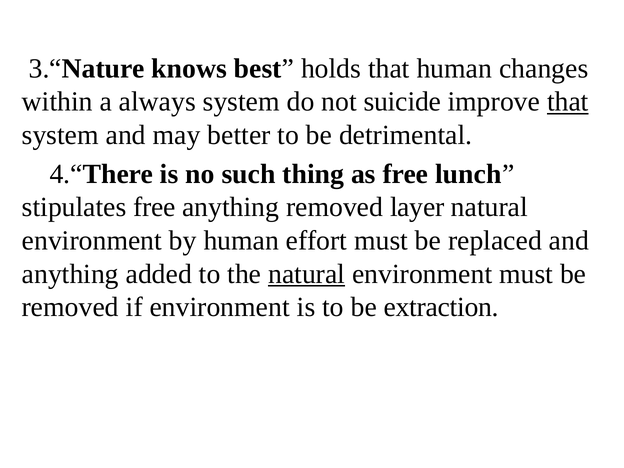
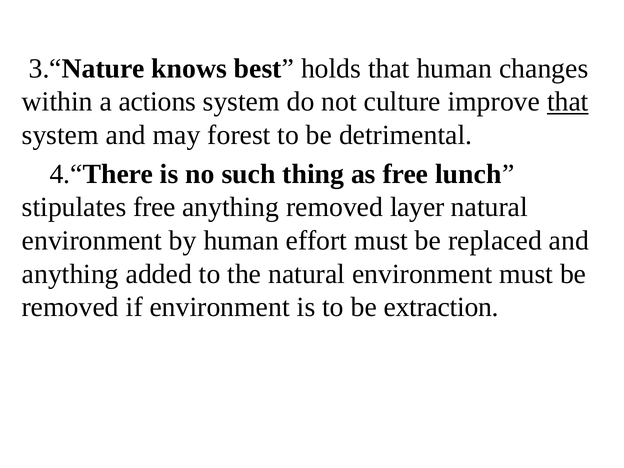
always: always -> actions
suicide: suicide -> culture
better: better -> forest
natural at (307, 274) underline: present -> none
